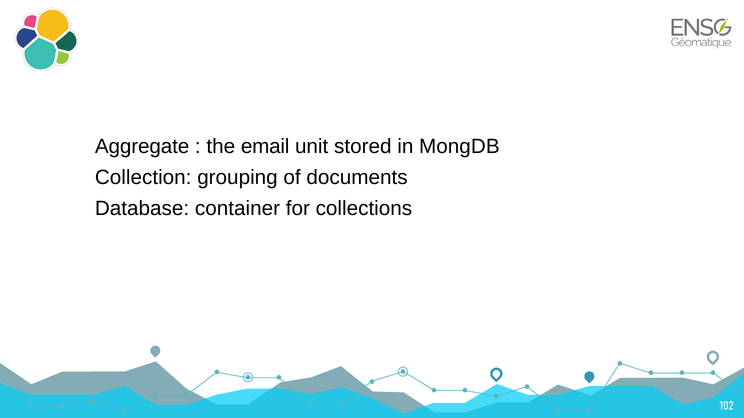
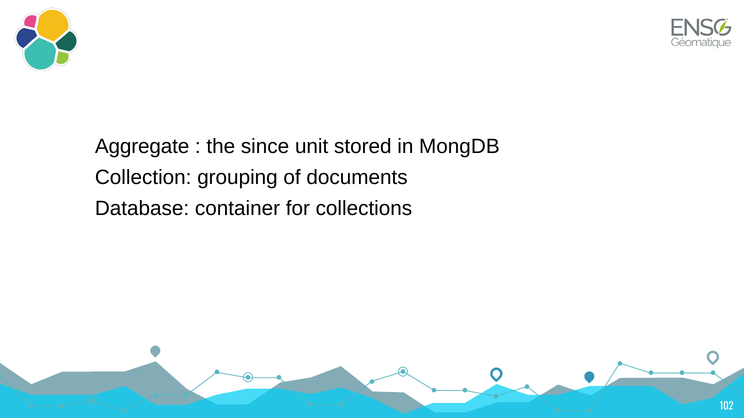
email: email -> since
